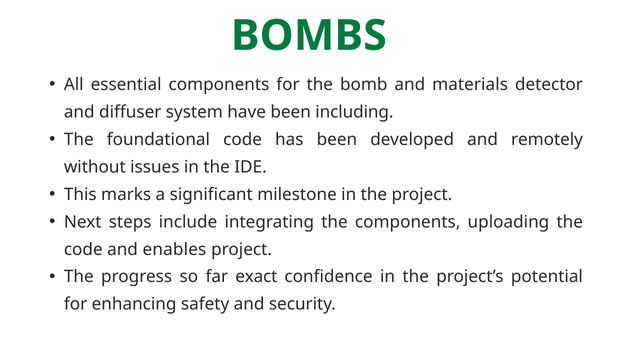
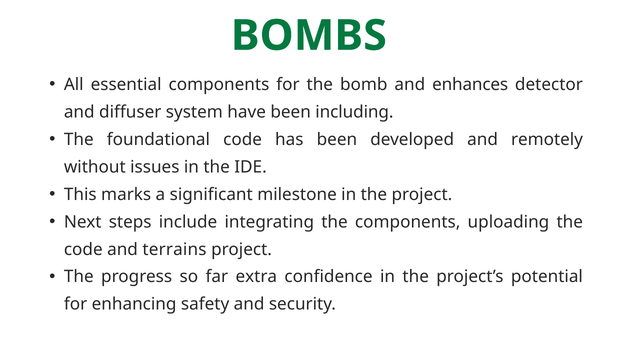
materials: materials -> enhances
enables: enables -> terrains
exact: exact -> extra
